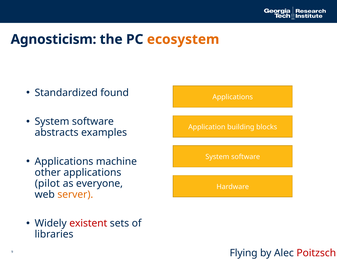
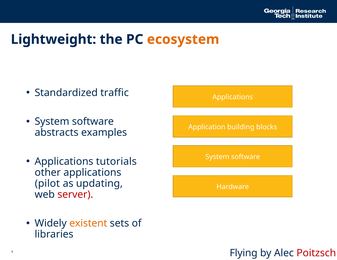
Agnosticism: Agnosticism -> Lightweight
found: found -> traffic
machine: machine -> tutorials
everyone: everyone -> updating
server colour: orange -> red
existent colour: red -> orange
